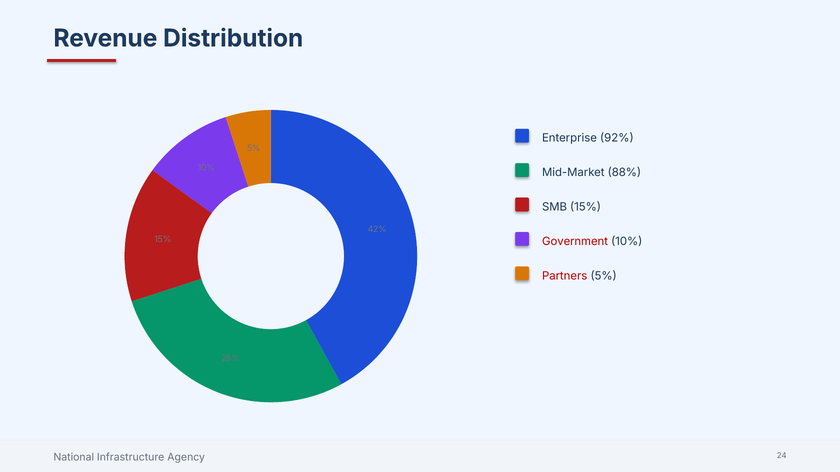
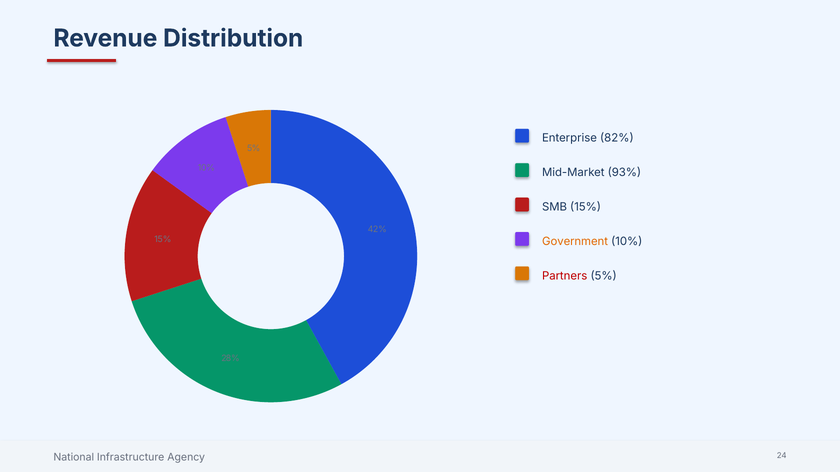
92%: 92% -> 82%
88%: 88% -> 93%
Government colour: red -> orange
